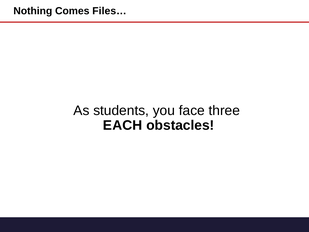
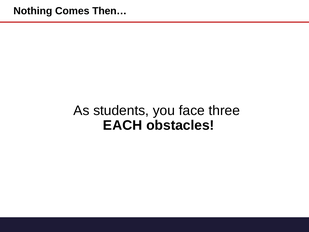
Files…: Files… -> Then…
